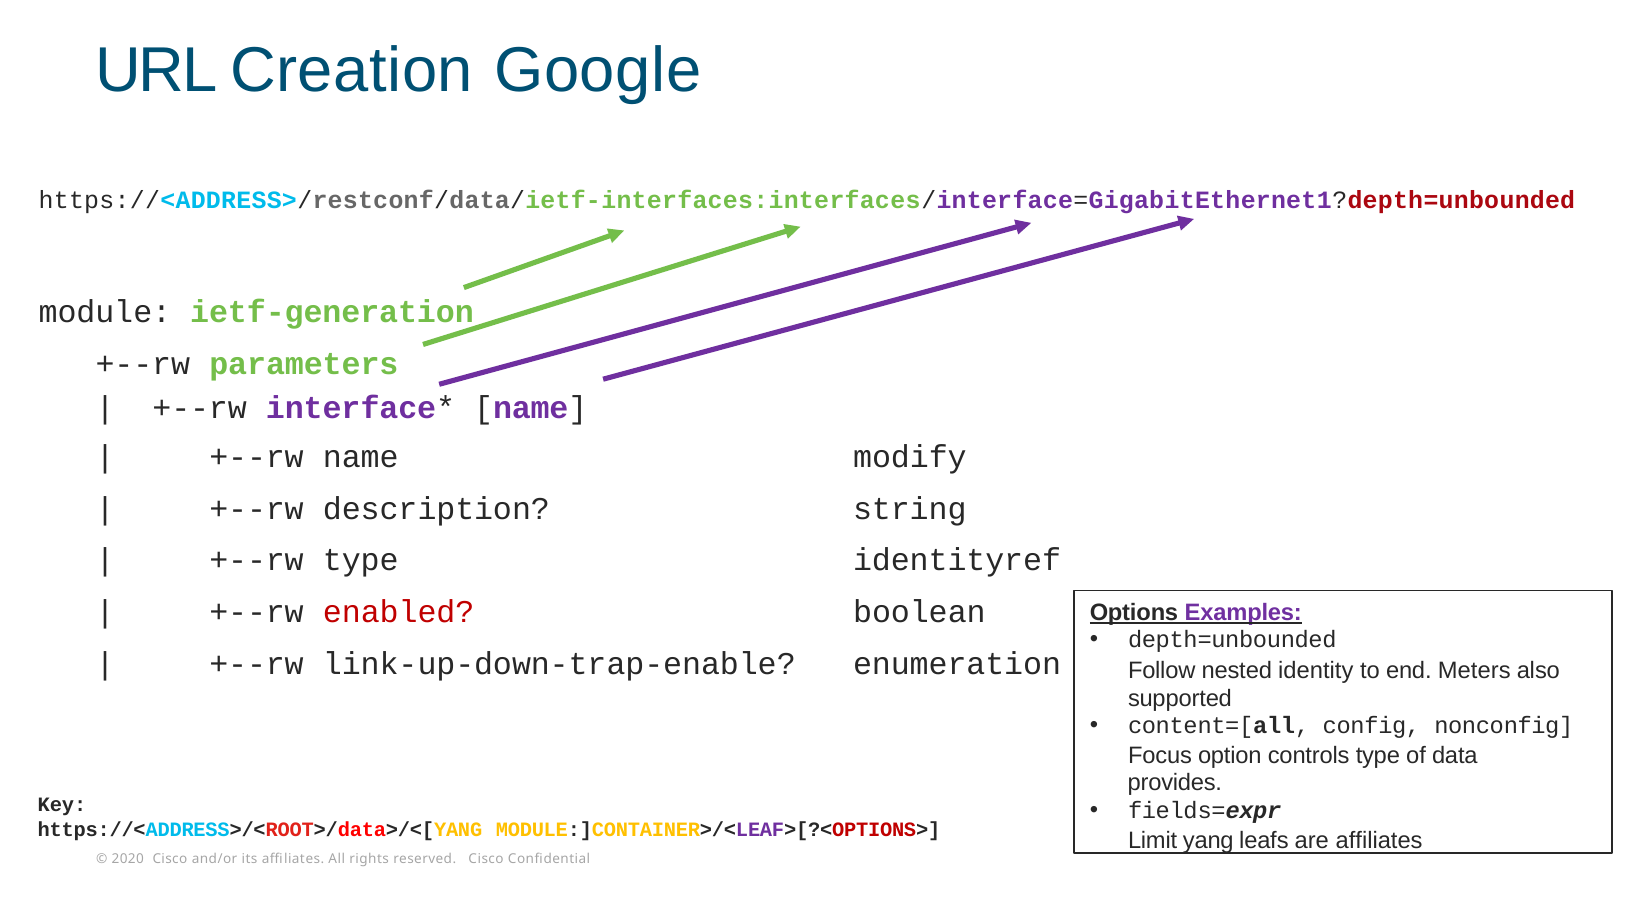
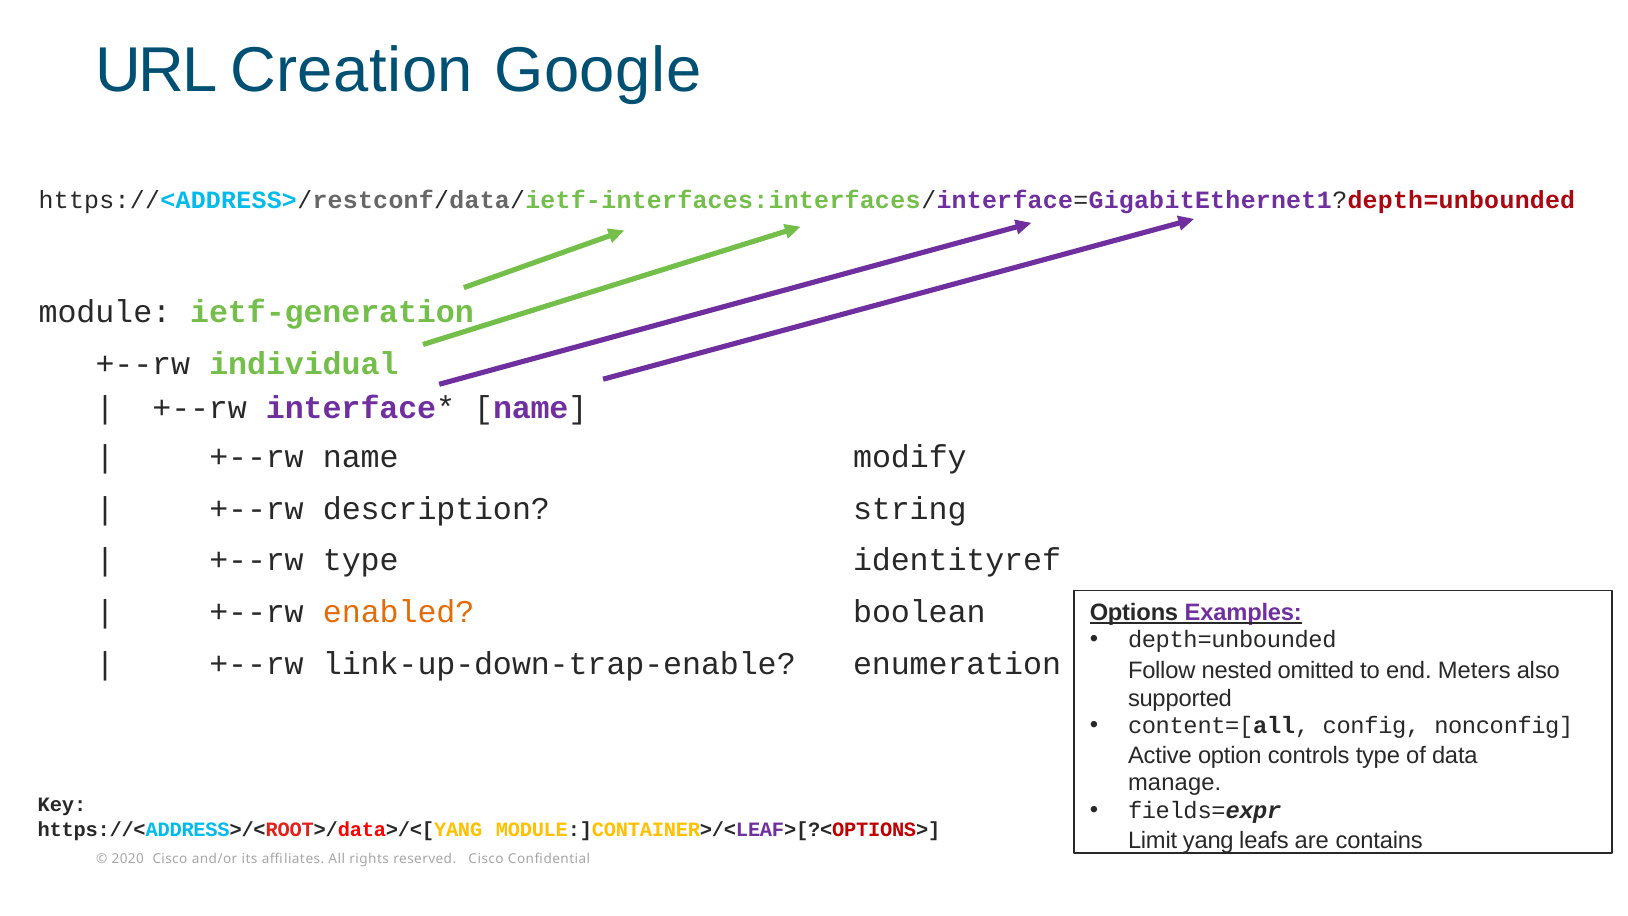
parameters: parameters -> individual
enabled colour: red -> orange
identity: identity -> omitted
Focus: Focus -> Active
provides: provides -> manage
are affiliates: affiliates -> contains
